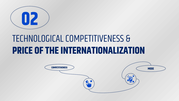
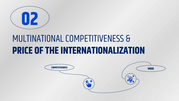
TECHNOLOGICAL: TECHNOLOGICAL -> MULTINATIONAL
